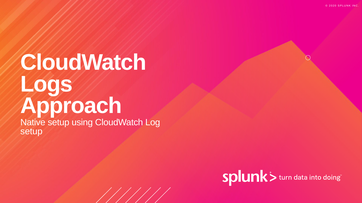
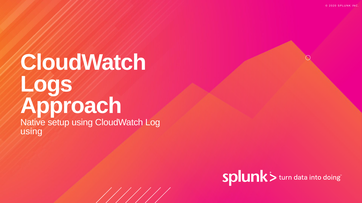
setup at (31, 132): setup -> using
